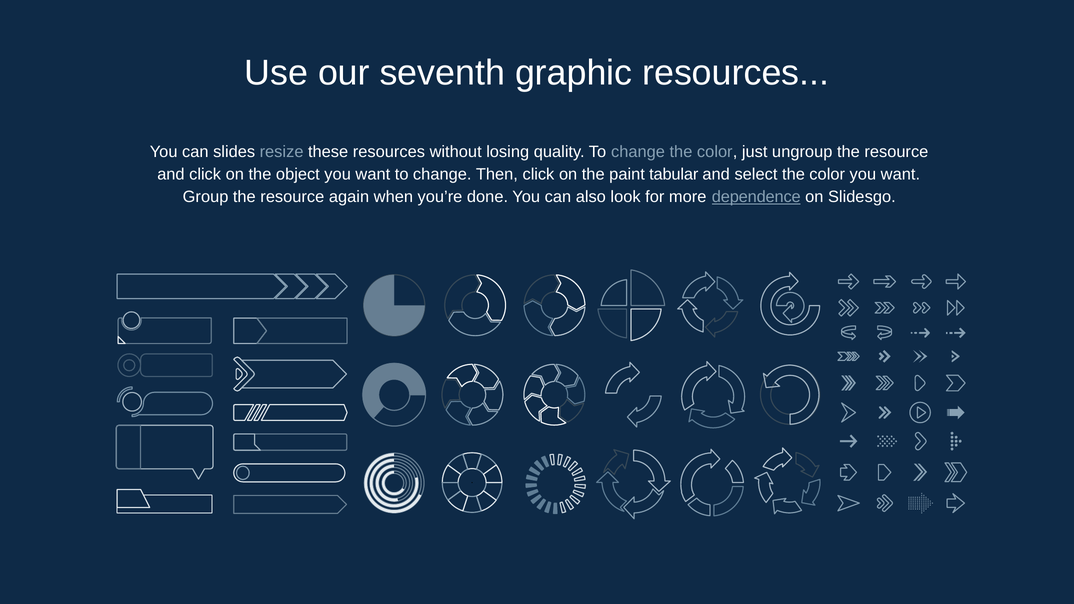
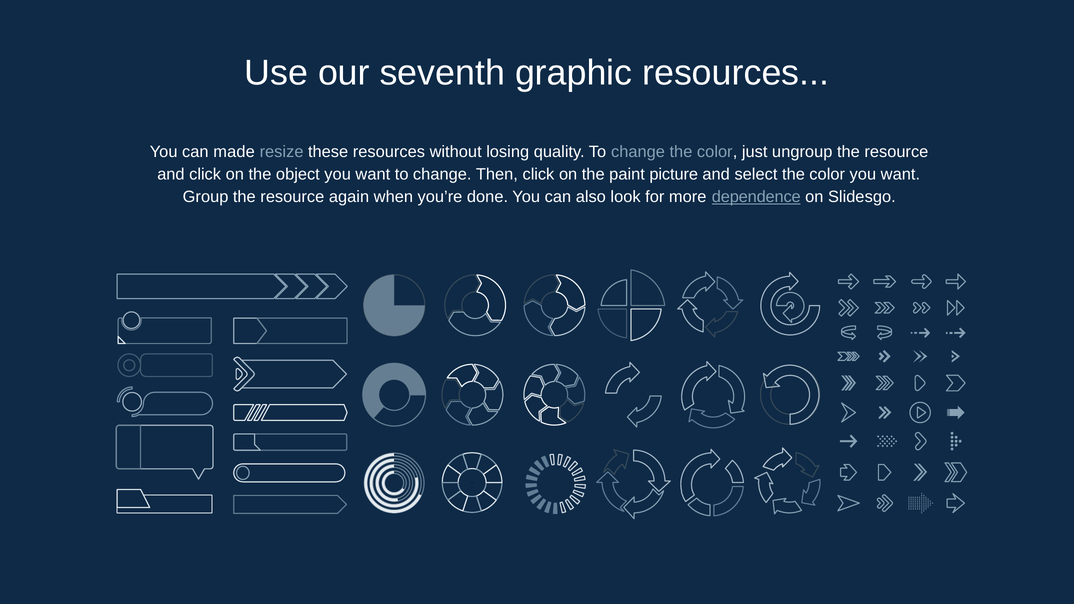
slides: slides -> made
tabular: tabular -> picture
